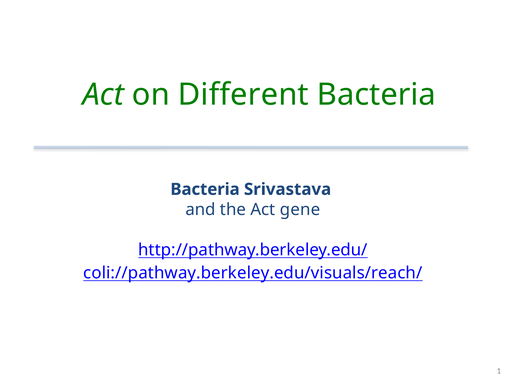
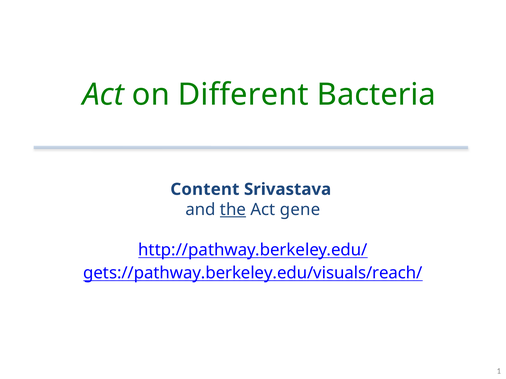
Bacteria at (205, 190): Bacteria -> Content
the underline: none -> present
coli://pathway.berkeley.edu/visuals/reach/: coli://pathway.berkeley.edu/visuals/reach/ -> gets://pathway.berkeley.edu/visuals/reach/
